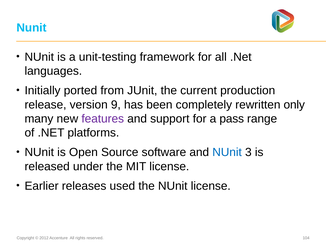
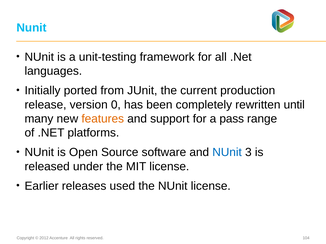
9: 9 -> 0
only: only -> until
features colour: purple -> orange
